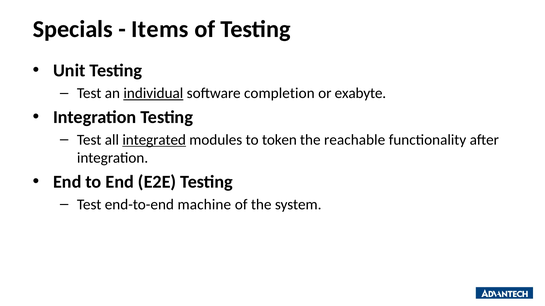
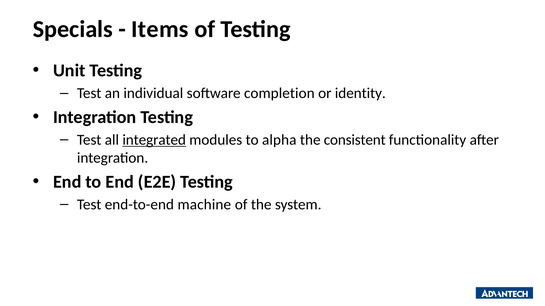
individual underline: present -> none
exabyte: exabyte -> identity
token: token -> alpha
reachable: reachable -> consistent
